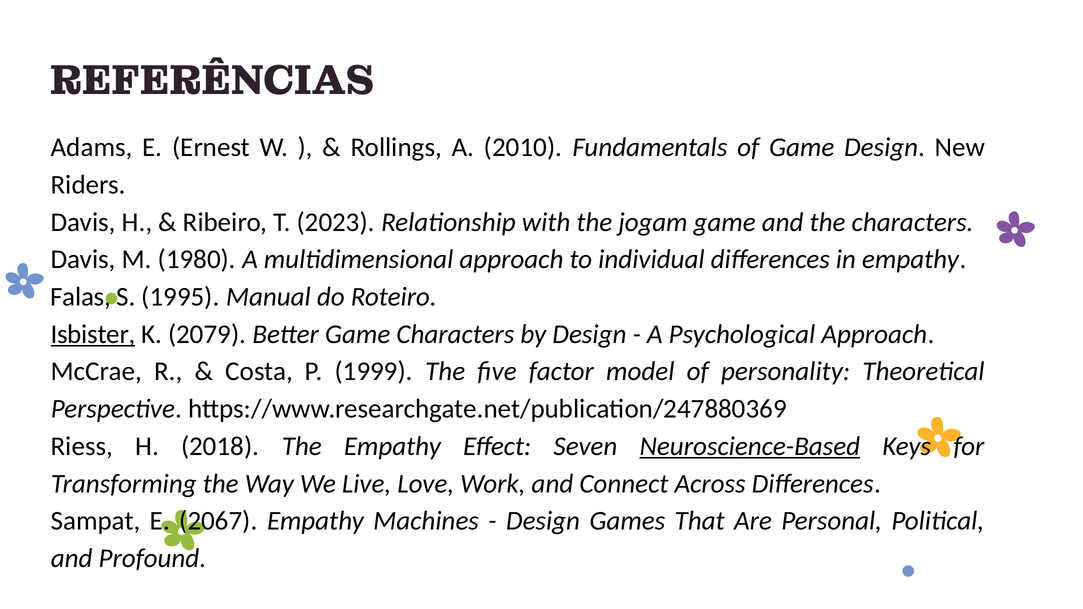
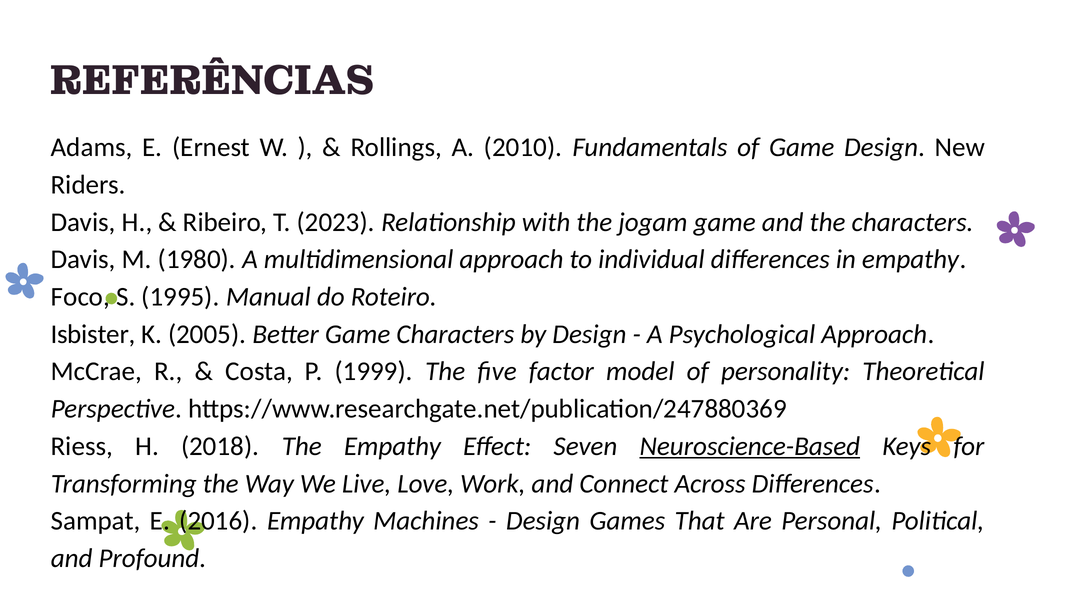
Falas: Falas -> Foco
Isbister underline: present -> none
2079: 2079 -> 2005
2067: 2067 -> 2016
